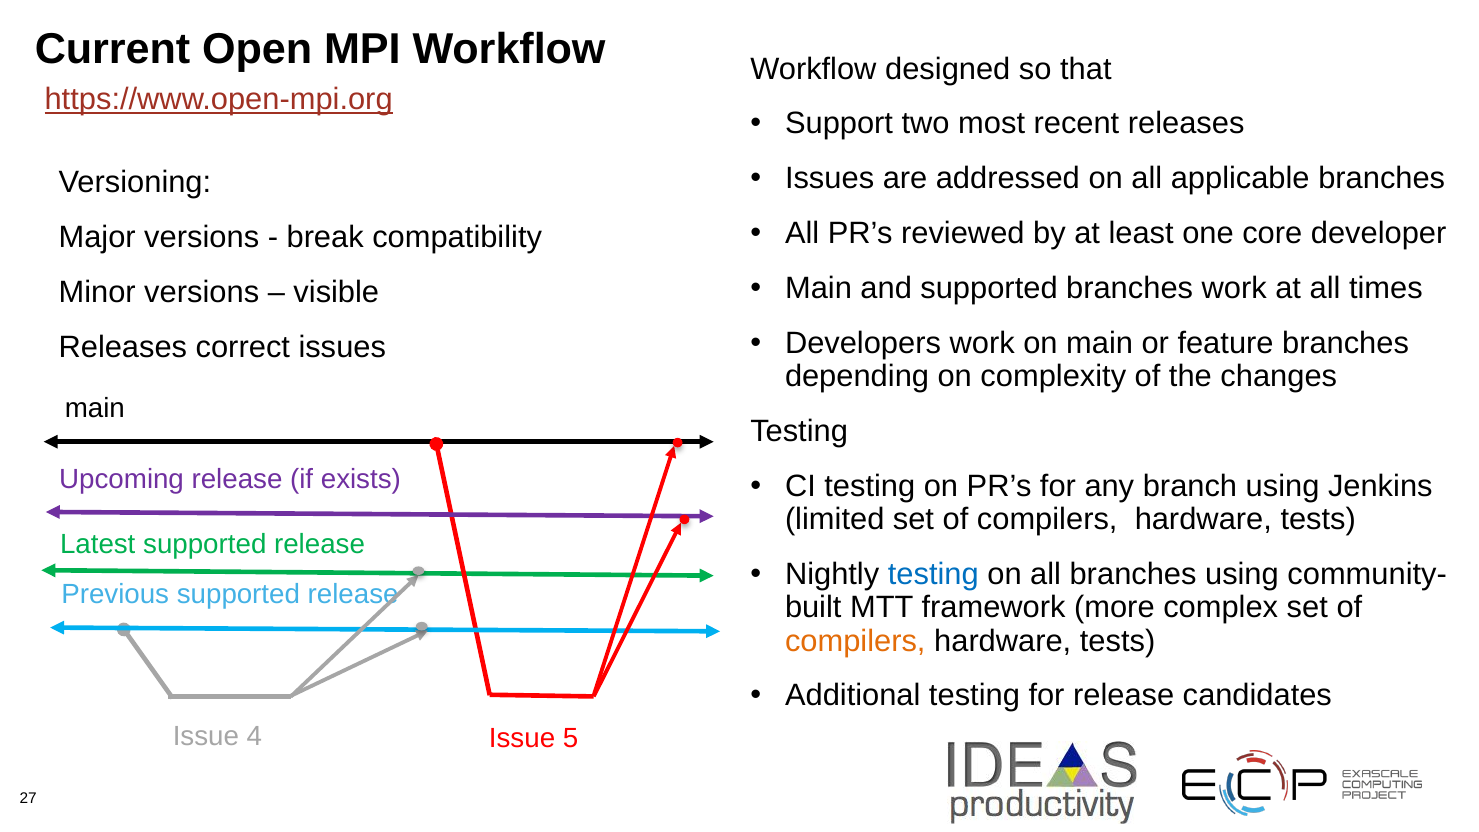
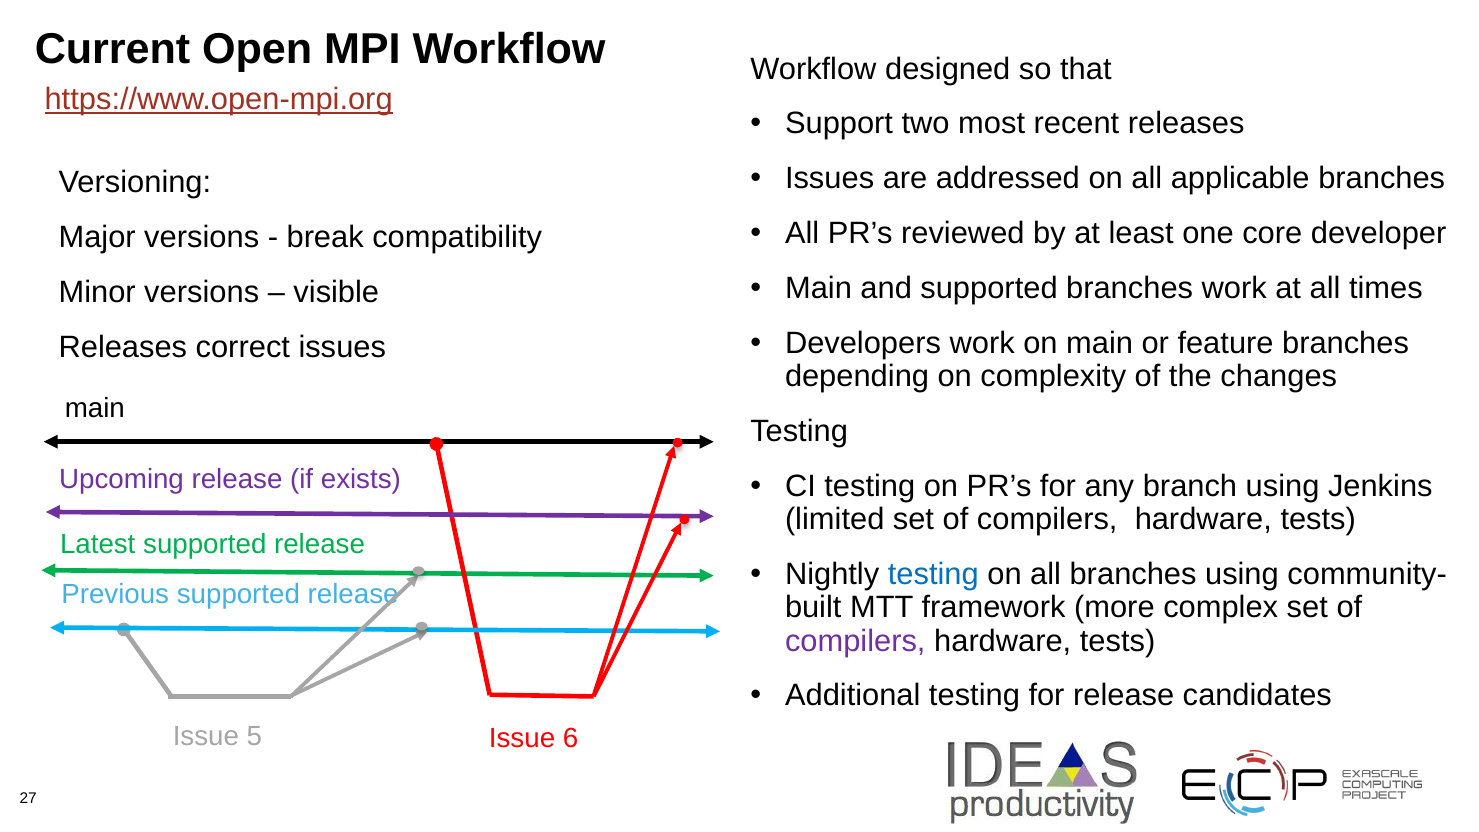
compilers at (855, 641) colour: orange -> purple
4: 4 -> 5
5: 5 -> 6
